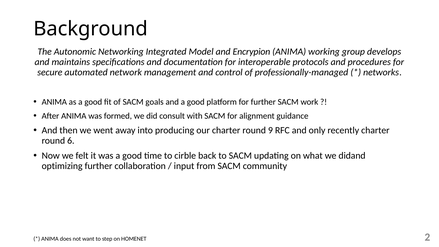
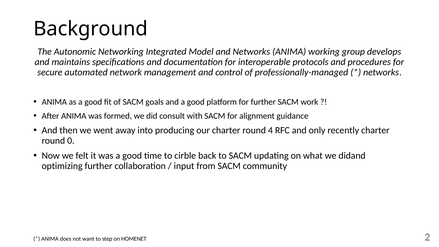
and Encrypion: Encrypion -> Networks
9: 9 -> 4
6: 6 -> 0
